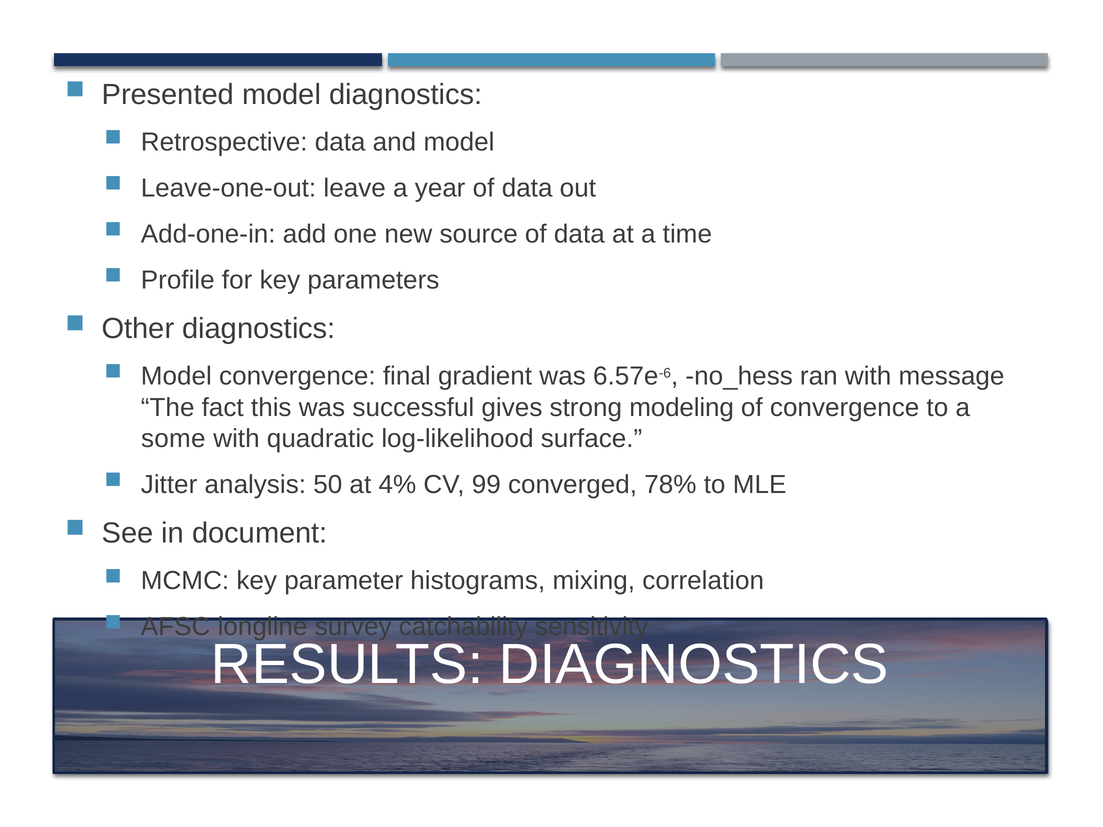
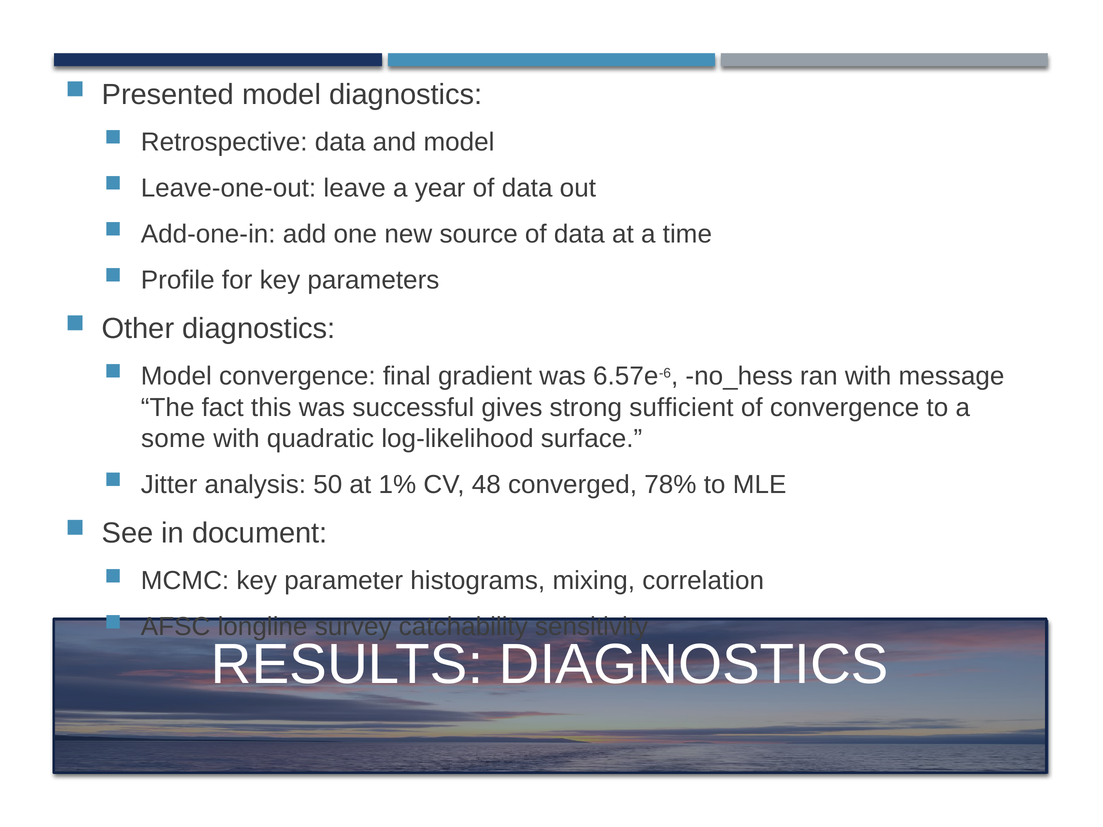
modeling: modeling -> sufficient
4%: 4% -> 1%
99: 99 -> 48
